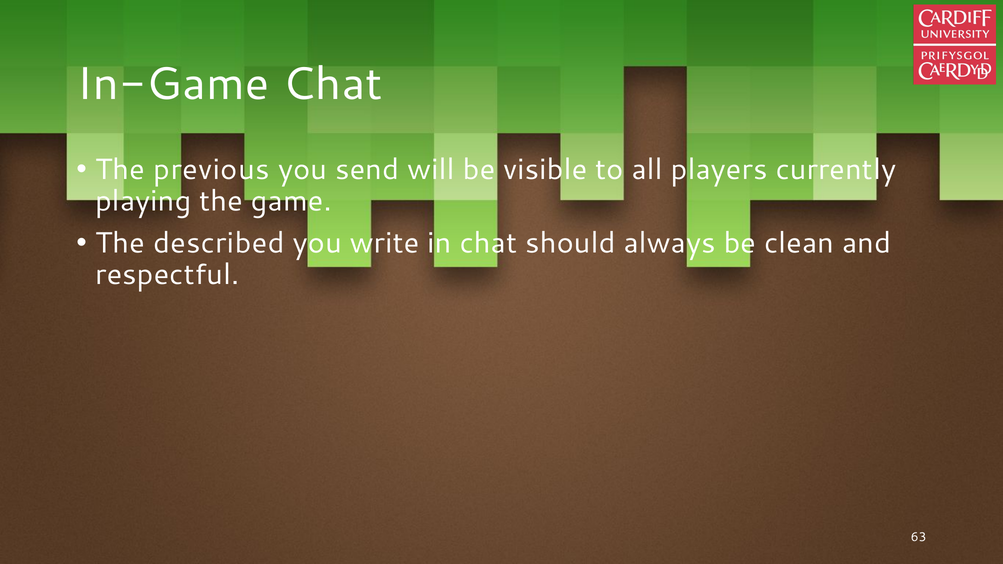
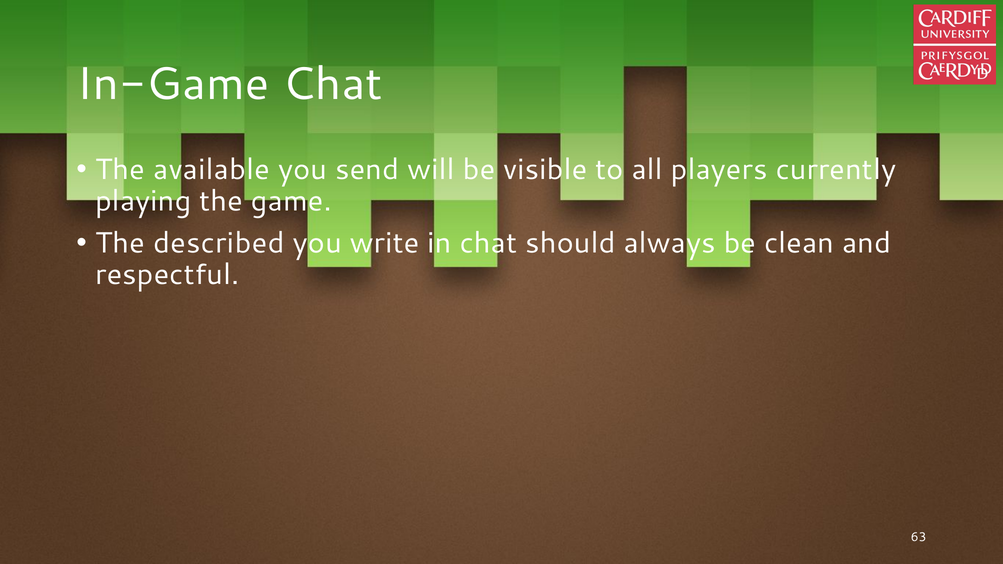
previous: previous -> available
